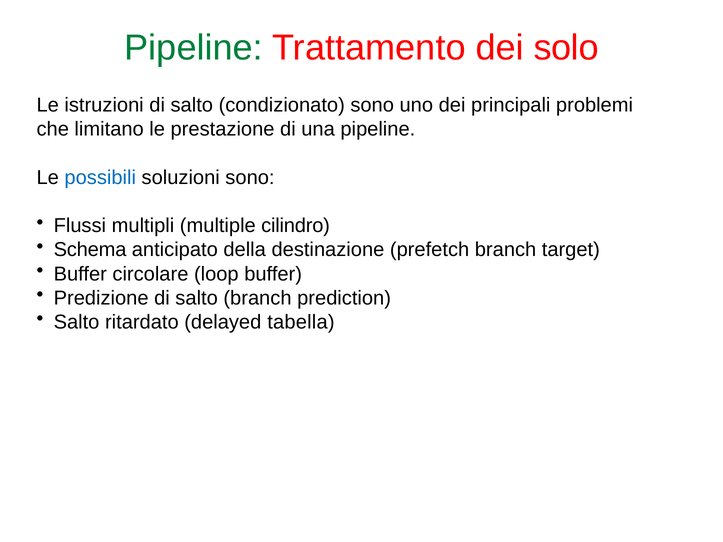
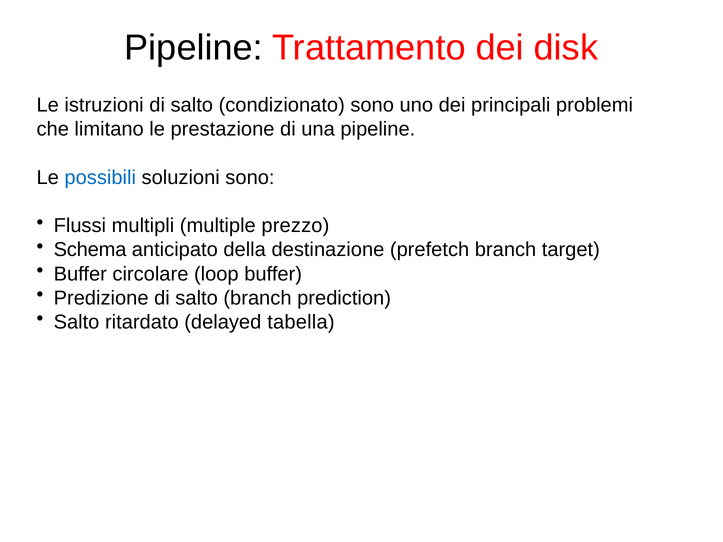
Pipeline at (194, 48) colour: green -> black
solo: solo -> disk
cilindro: cilindro -> prezzo
